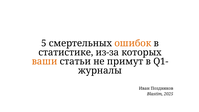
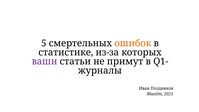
ваши colour: orange -> purple
